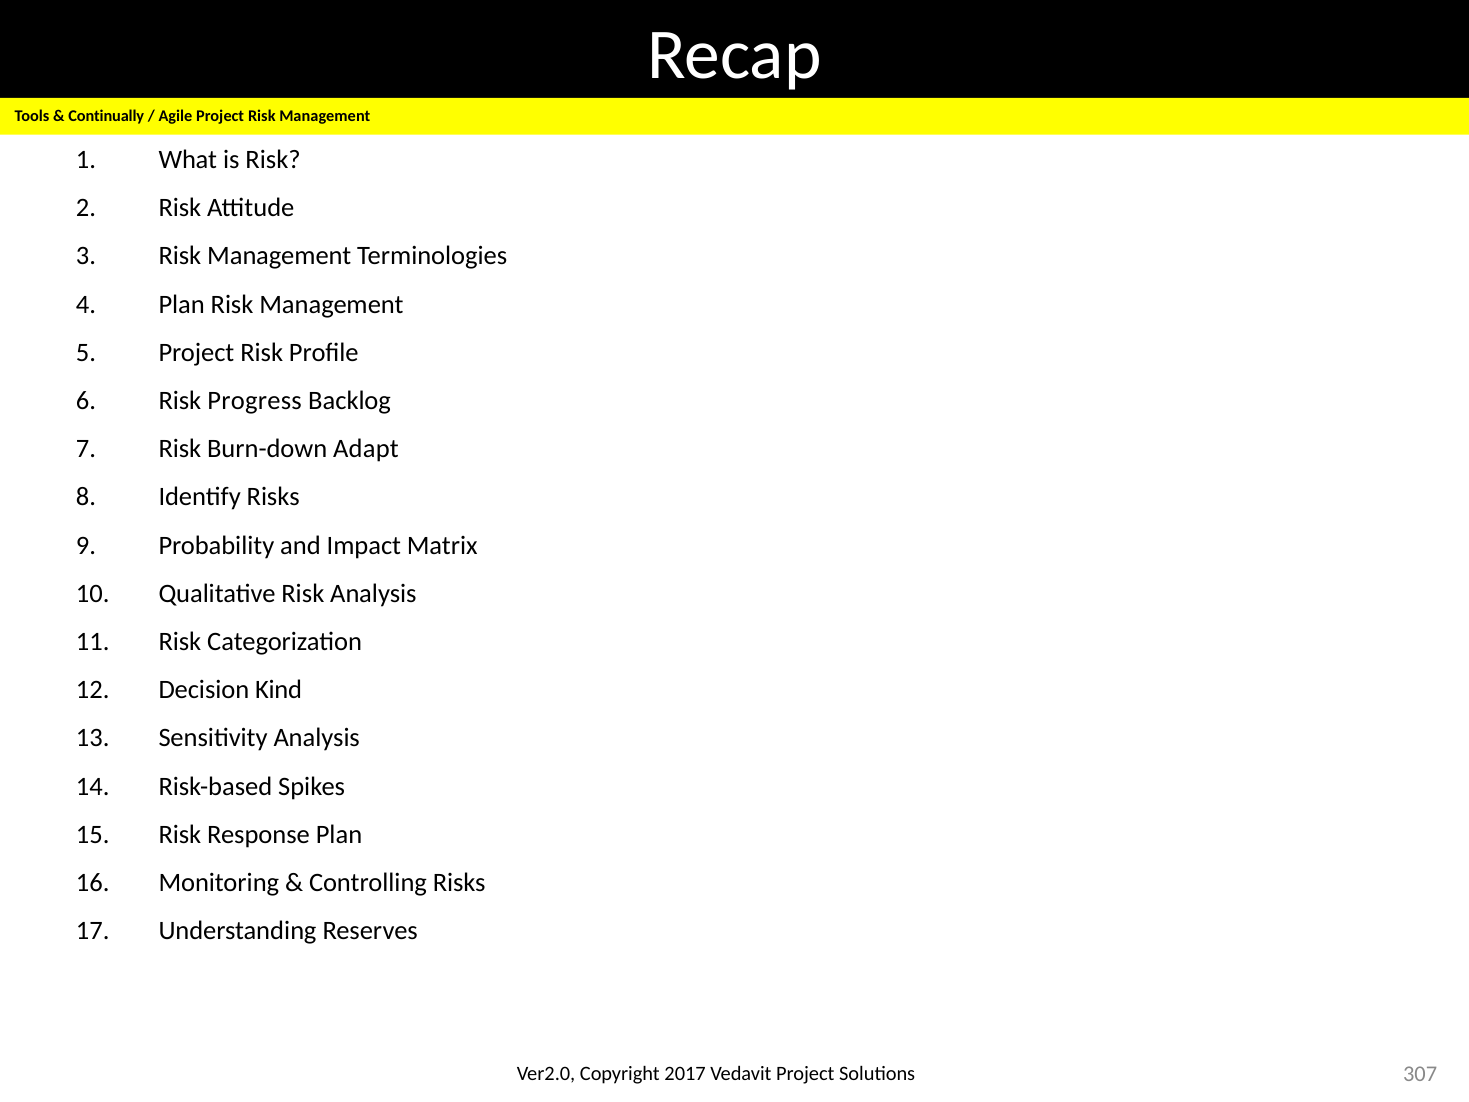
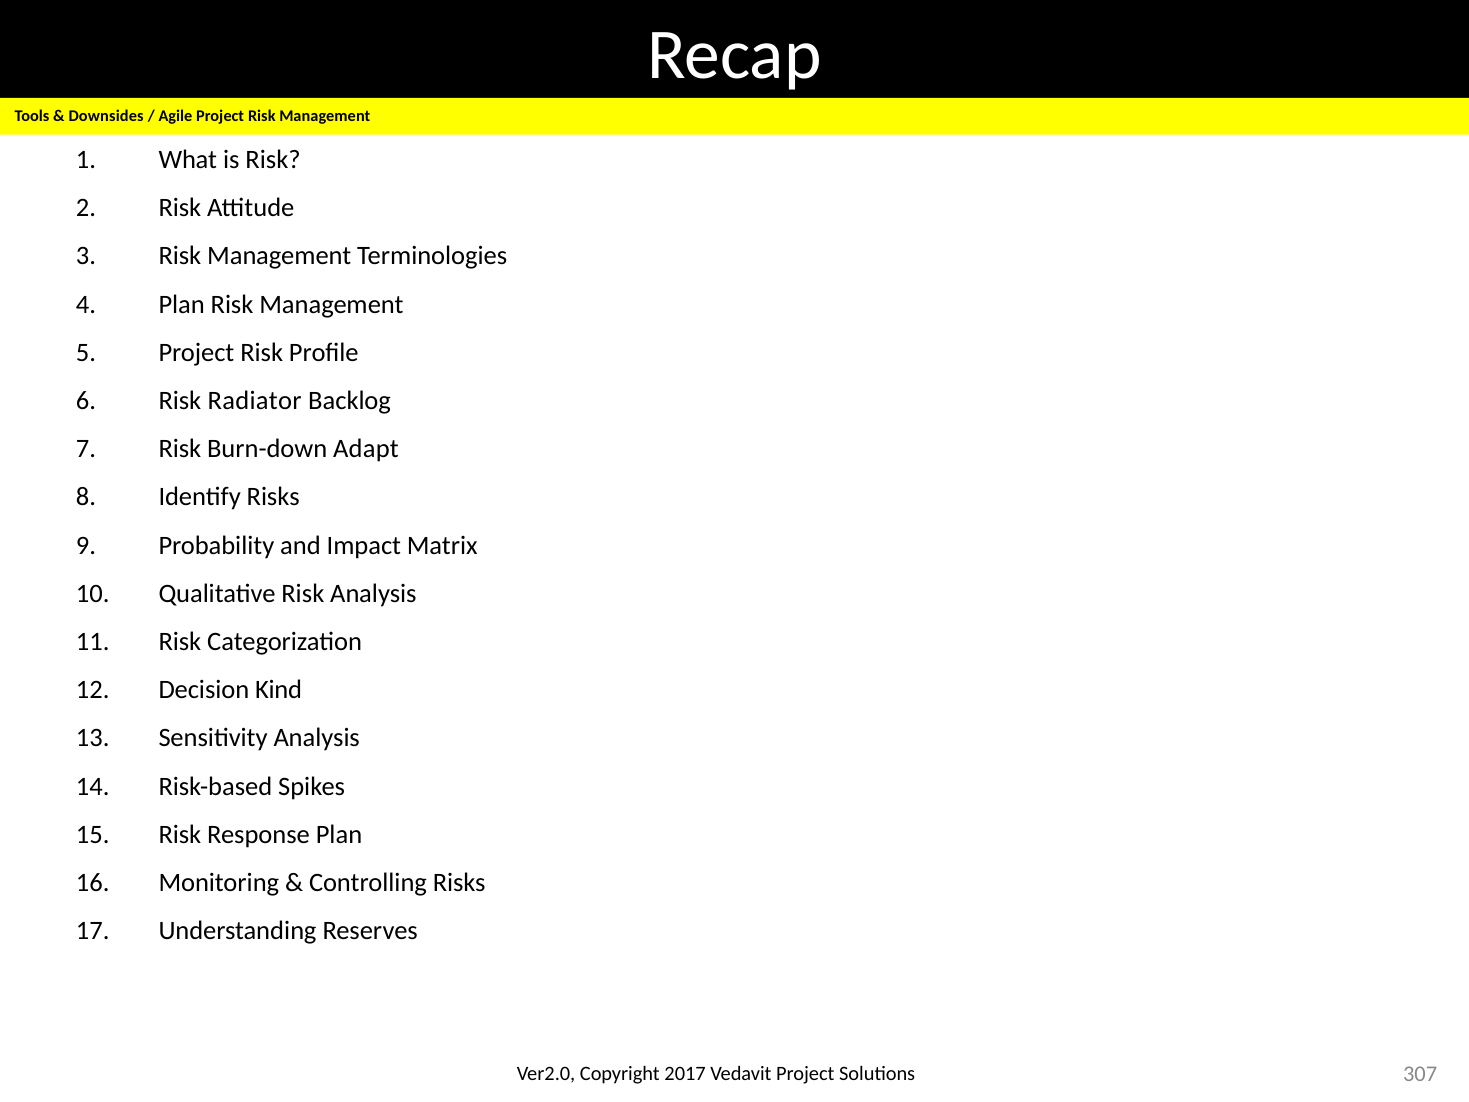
Continually: Continually -> Downsides
Progress: Progress -> Radiator
